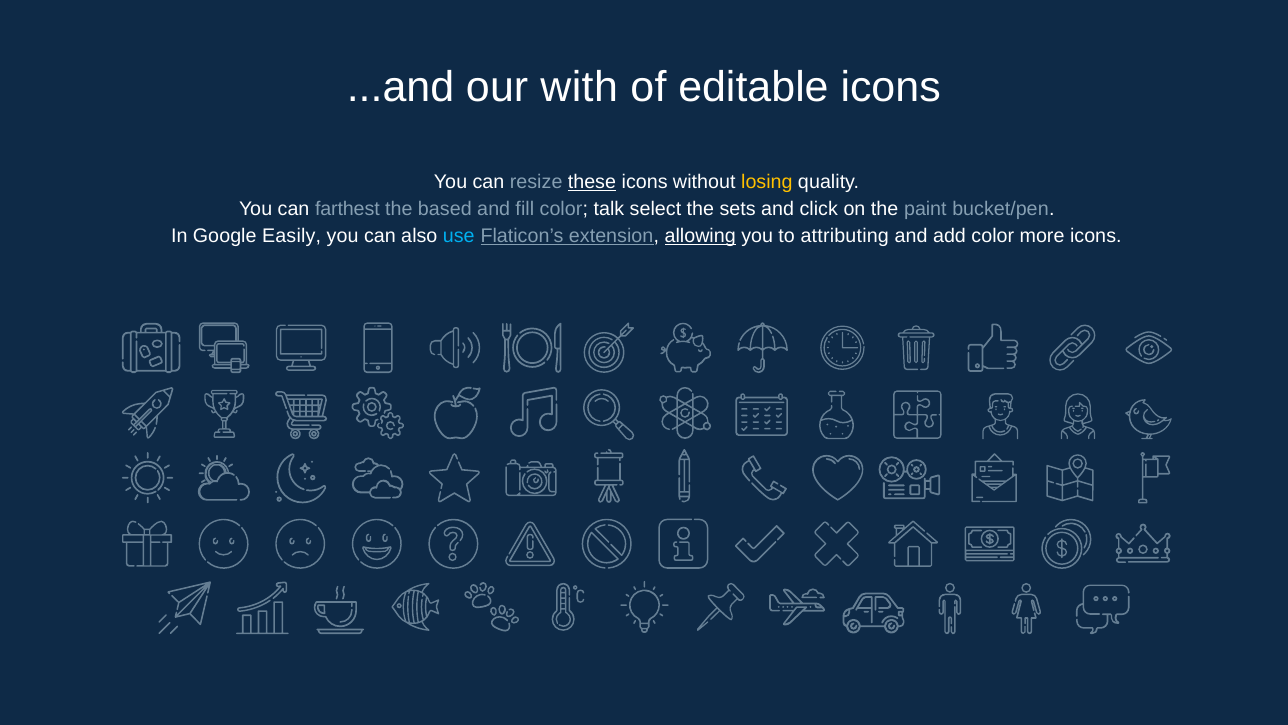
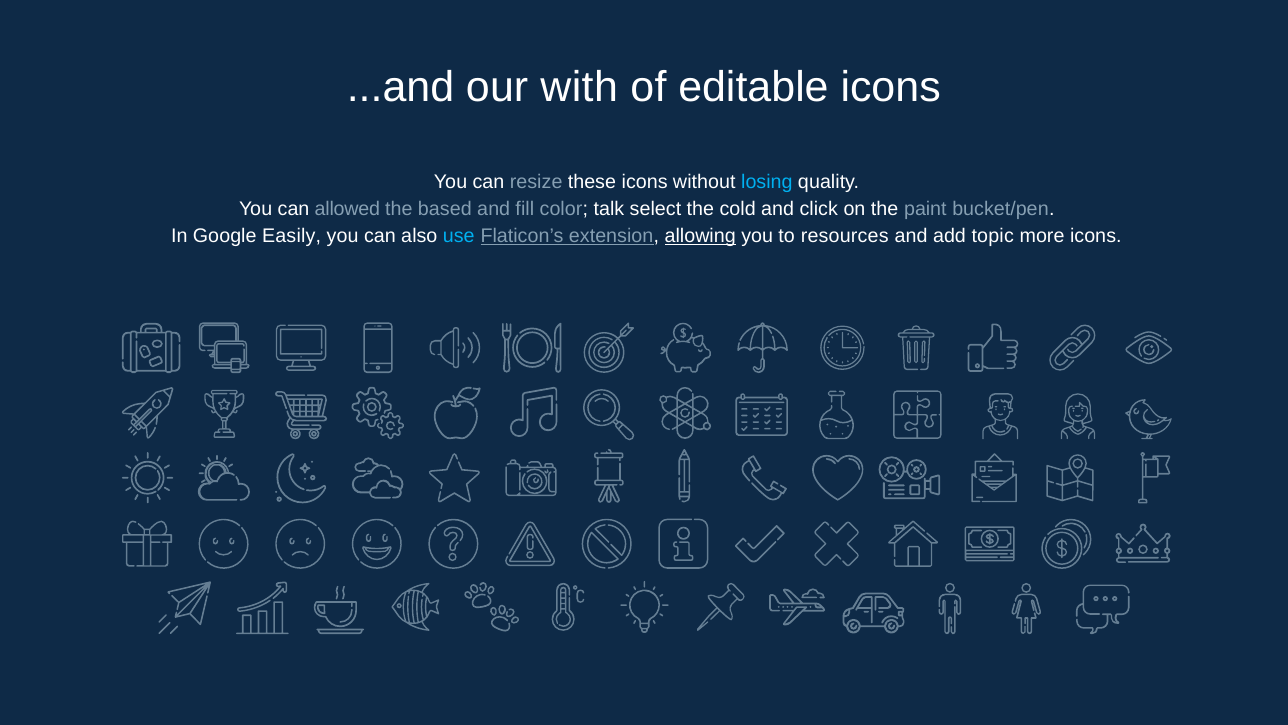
these underline: present -> none
losing colour: yellow -> light blue
farthest: farthest -> allowed
sets: sets -> cold
attributing: attributing -> resources
add color: color -> topic
